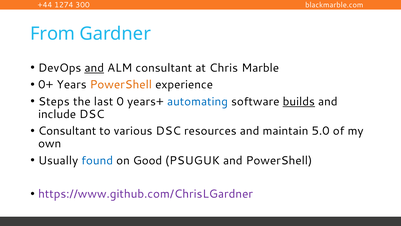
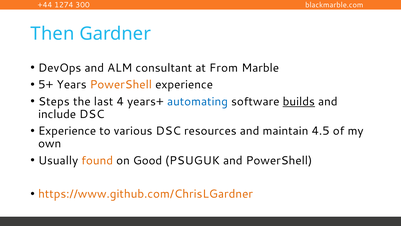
From: From -> Then
and at (94, 68) underline: present -> none
Chris: Chris -> From
0+: 0+ -> 5+
0: 0 -> 4
Consultant at (67, 131): Consultant -> Experience
5.0: 5.0 -> 4.5
found colour: blue -> orange
https://www.github.com/ChrisLGardner colour: purple -> orange
